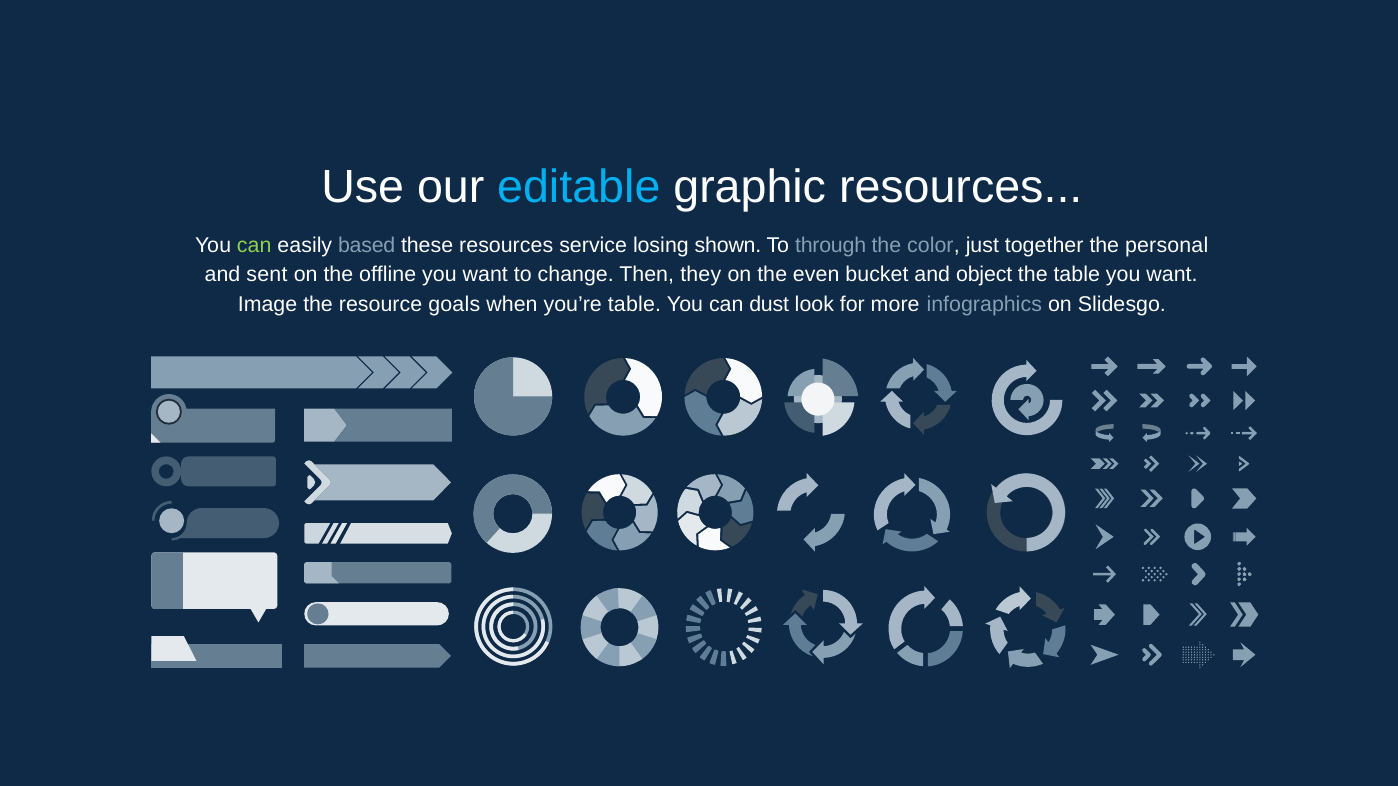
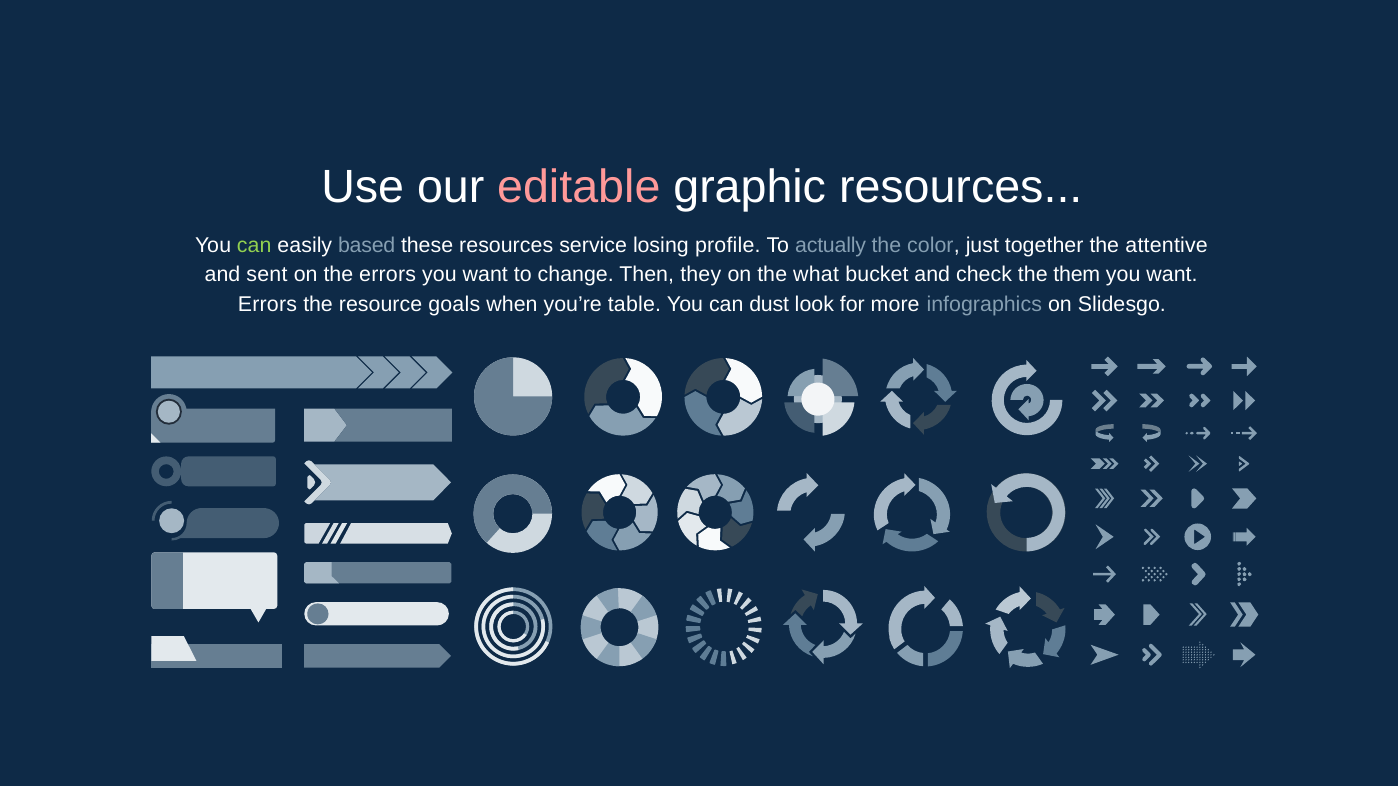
editable colour: light blue -> pink
shown: shown -> profile
through: through -> actually
personal: personal -> attentive
the offline: offline -> errors
even: even -> what
object: object -> check
the table: table -> them
Image at (268, 304): Image -> Errors
